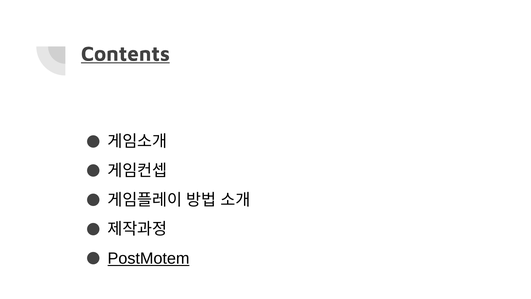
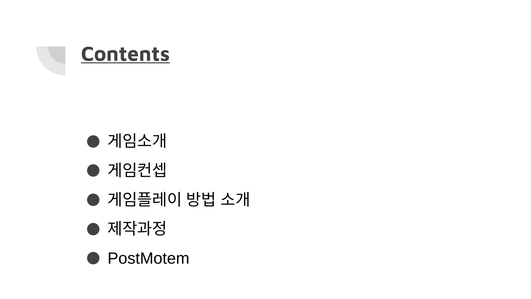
PostMotem underline: present -> none
